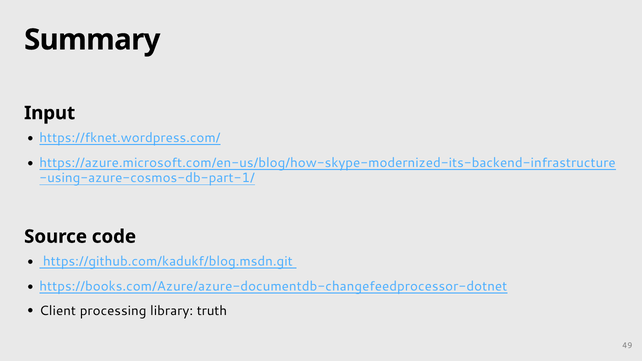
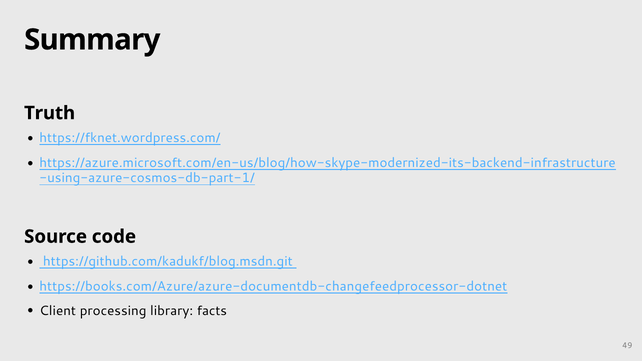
Input: Input -> Truth
truth: truth -> facts
